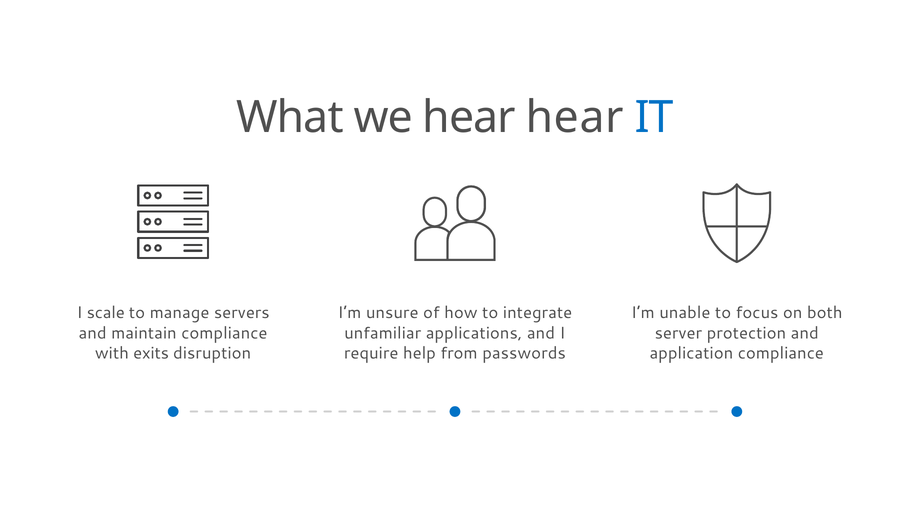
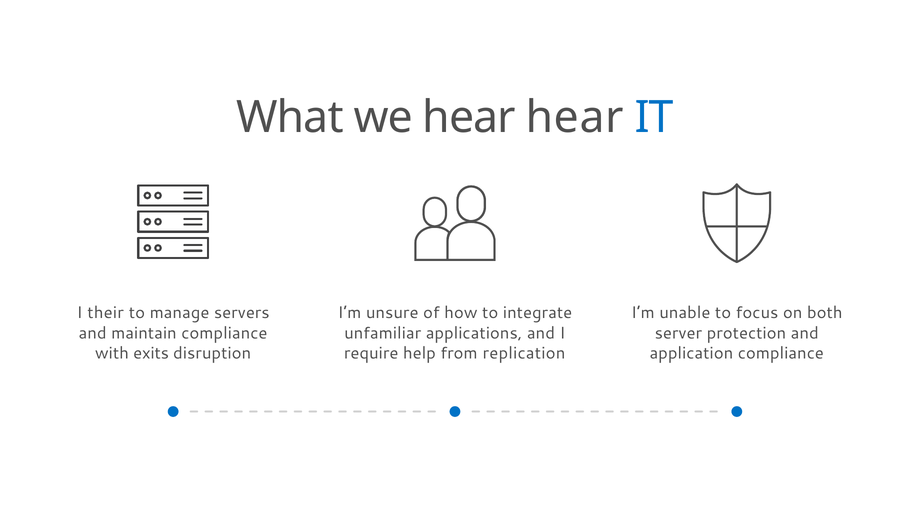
scale: scale -> their
passwords: passwords -> replication
